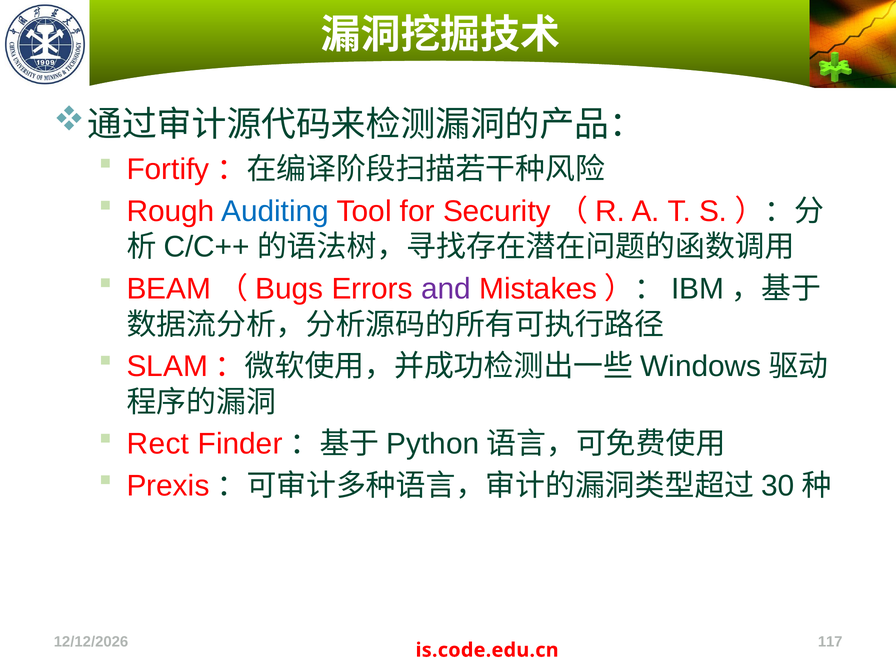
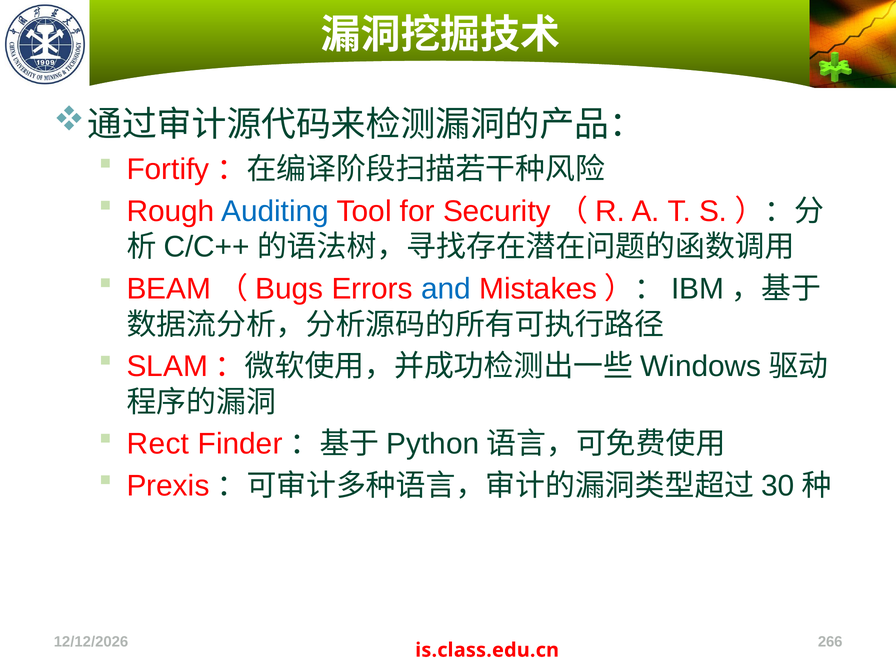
and colour: purple -> blue
117: 117 -> 266
is.code.edu.cn: is.code.edu.cn -> is.class.edu.cn
